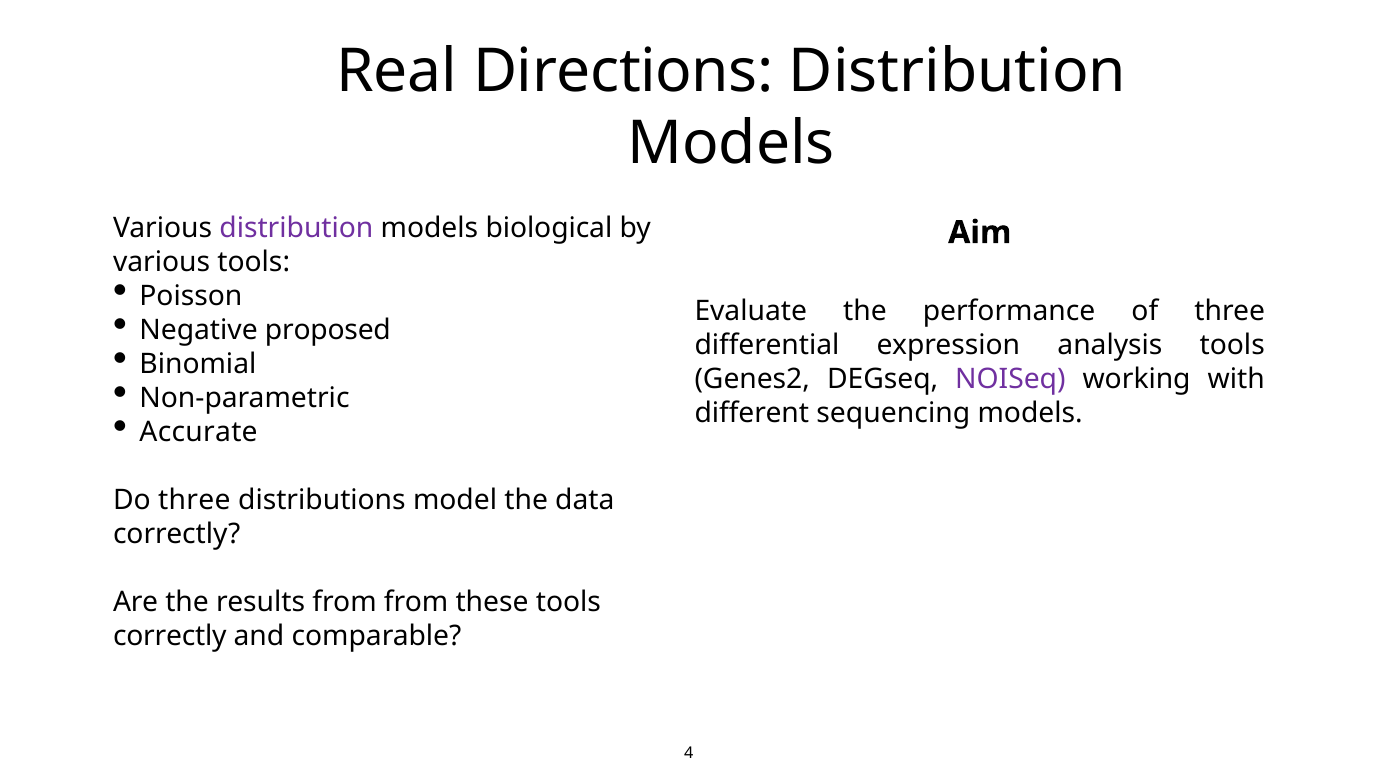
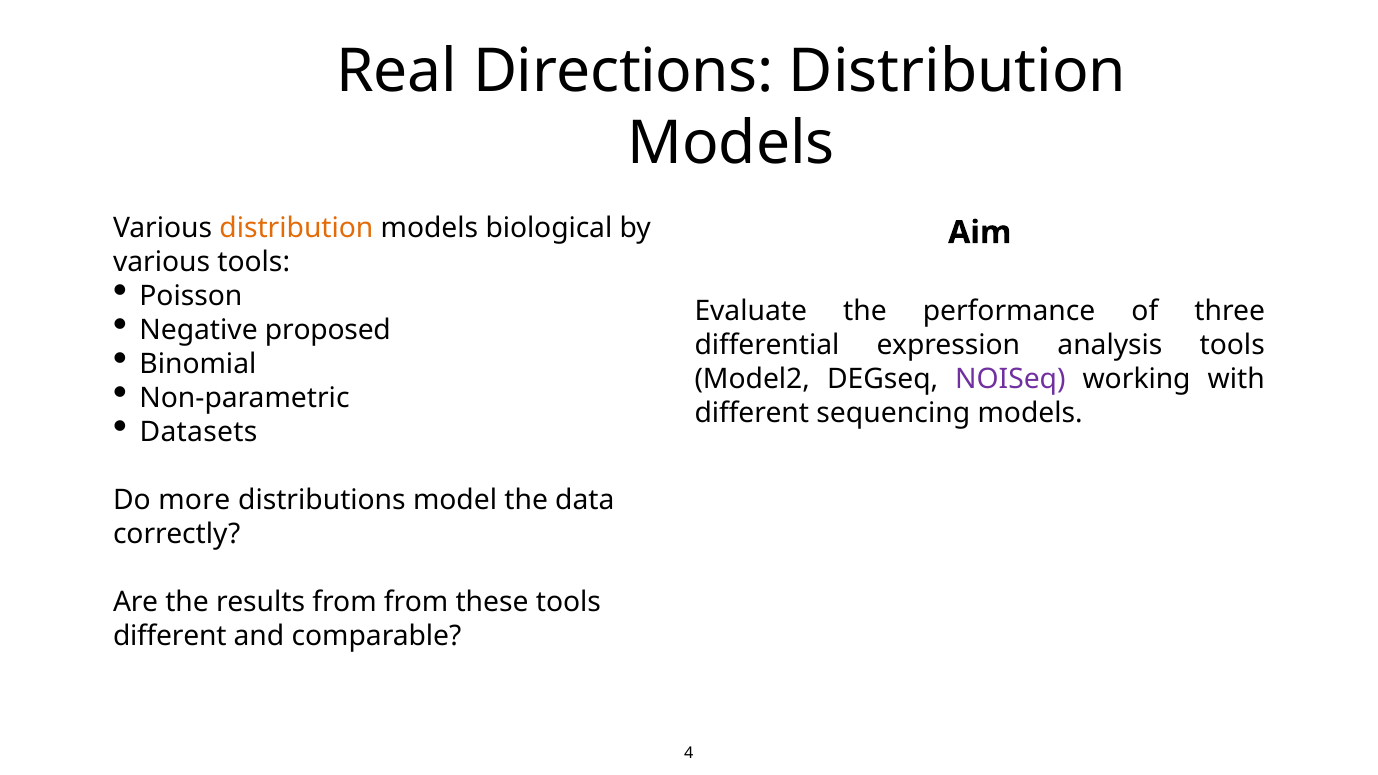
distribution at (296, 229) colour: purple -> orange
Genes2: Genes2 -> Model2
Accurate: Accurate -> Datasets
Do three: three -> more
correctly at (170, 636): correctly -> different
